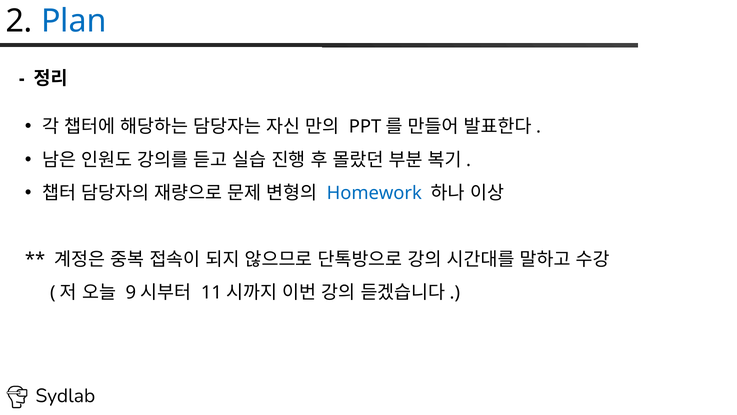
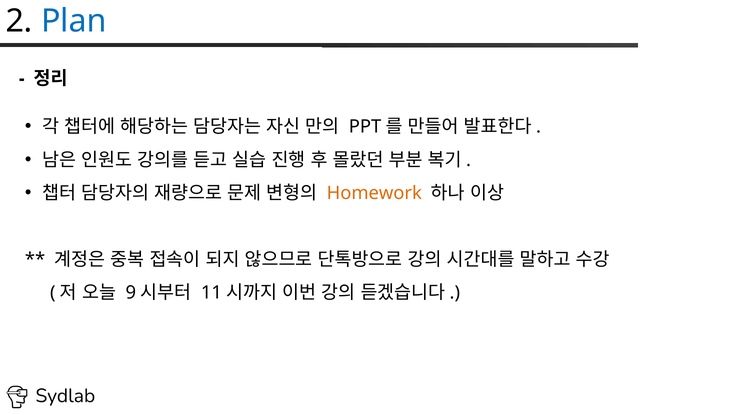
Homework colour: blue -> orange
